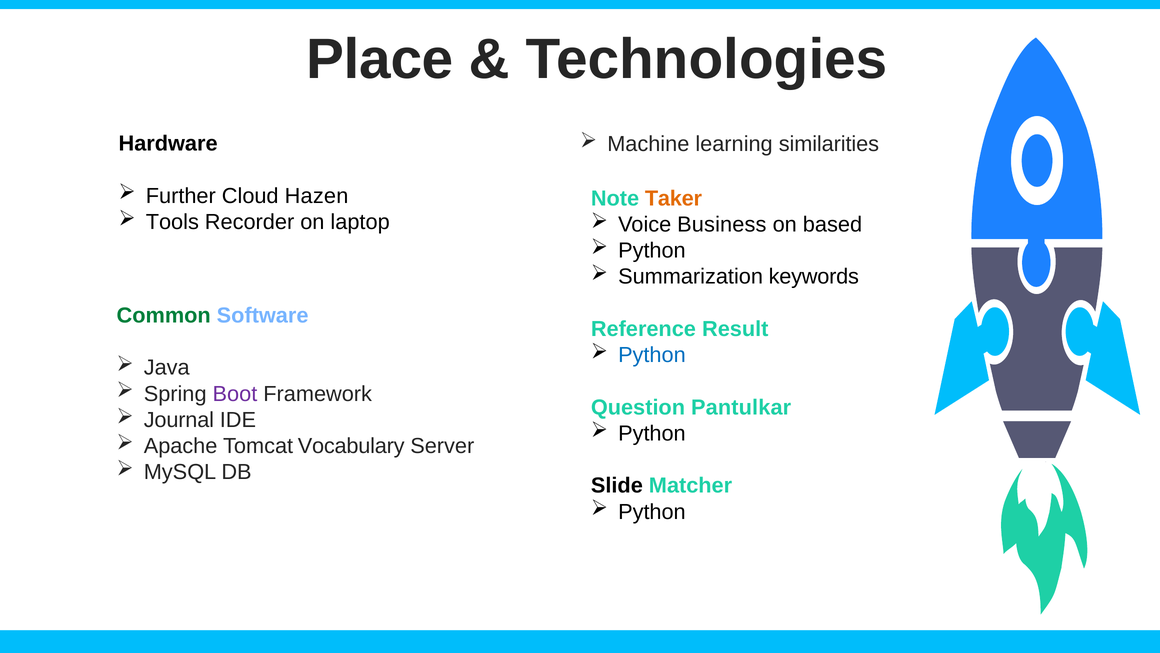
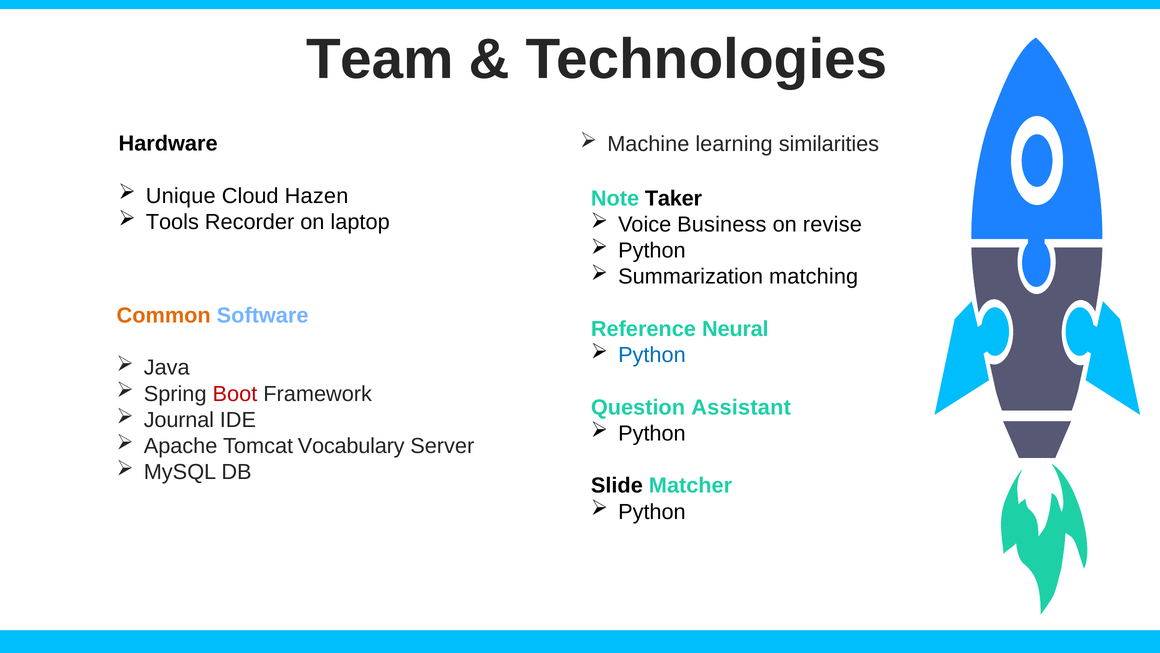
Place: Place -> Team
Further: Further -> Unique
Taker colour: orange -> black
based: based -> revise
keywords: keywords -> matching
Common colour: green -> orange
Result: Result -> Neural
Boot colour: purple -> red
Pantulkar: Pantulkar -> Assistant
